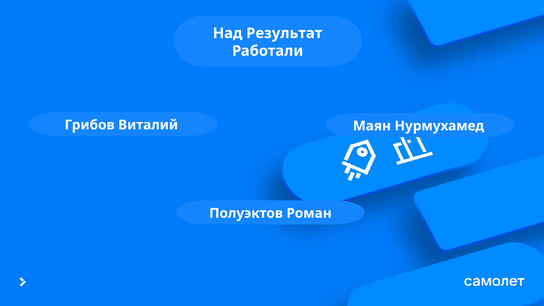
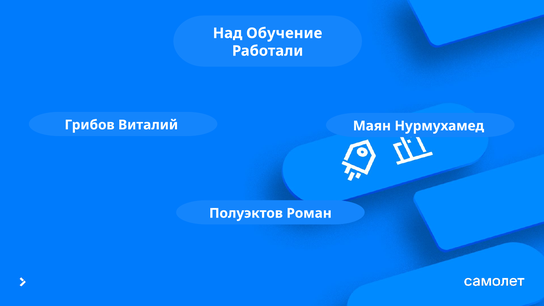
Результат: Результат -> Обучение
